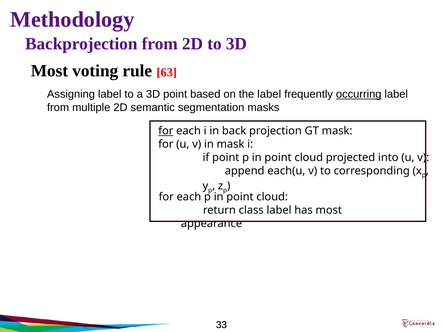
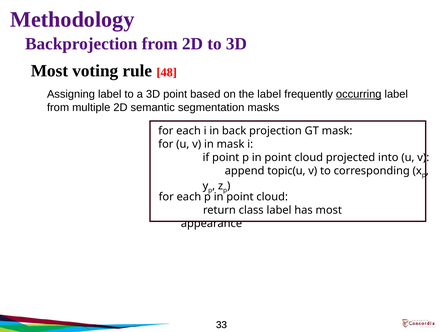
63: 63 -> 48
for at (166, 131) underline: present -> none
each(u: each(u -> topic(u
